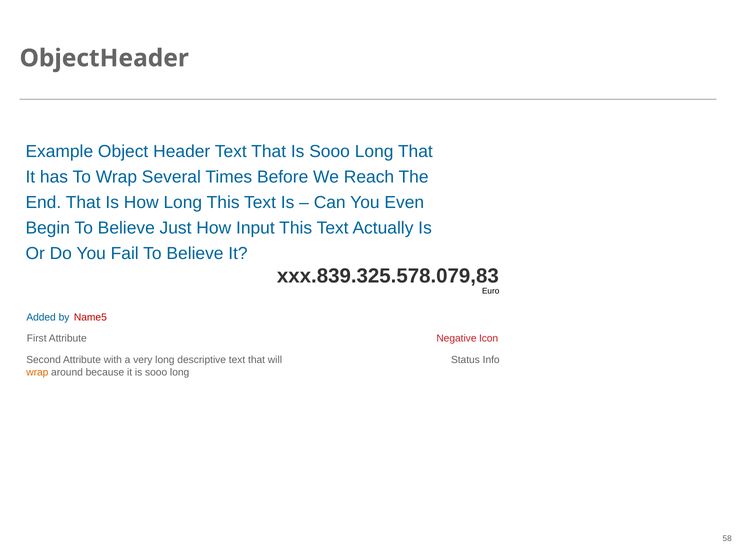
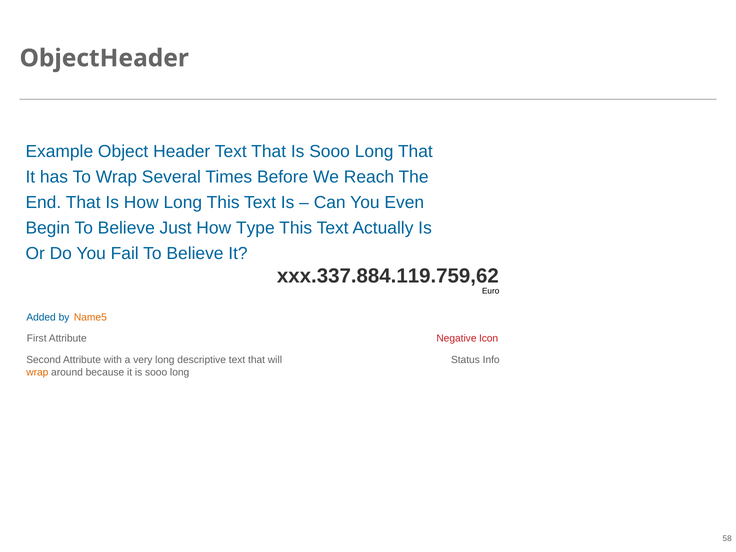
Input: Input -> Type
xxx.839.325.578.079,83: xxx.839.325.578.079,83 -> xxx.337.884.119.759,62
Name5 colour: red -> orange
